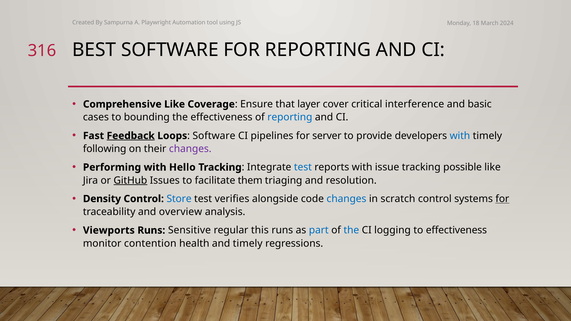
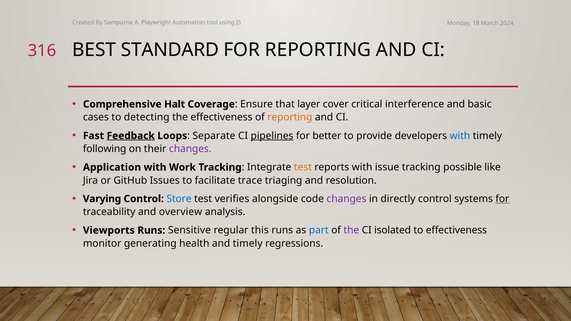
BEST SOFTWARE: SOFTWARE -> STANDARD
Comprehensive Like: Like -> Halt
bounding: bounding -> detecting
reporting at (290, 117) colour: blue -> orange
Loops Software: Software -> Separate
pipelines underline: none -> present
server: server -> better
Performing: Performing -> Application
Hello: Hello -> Work
test at (303, 167) colour: blue -> orange
GitHub underline: present -> none
them: them -> trace
Density: Density -> Varying
changes at (346, 199) colour: blue -> purple
scratch: scratch -> directly
the at (351, 230) colour: blue -> purple
logging: logging -> isolated
contention: contention -> generating
